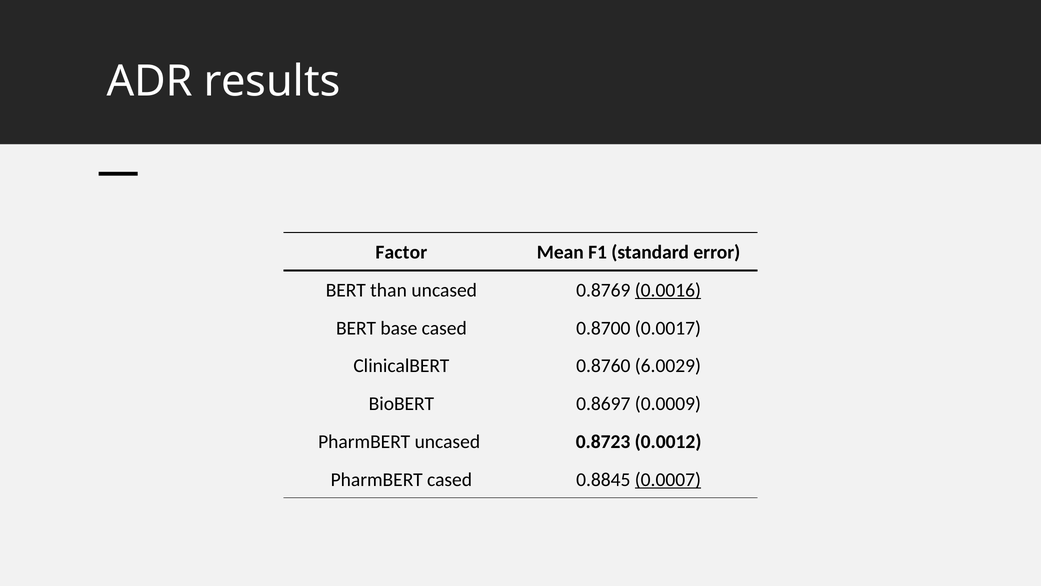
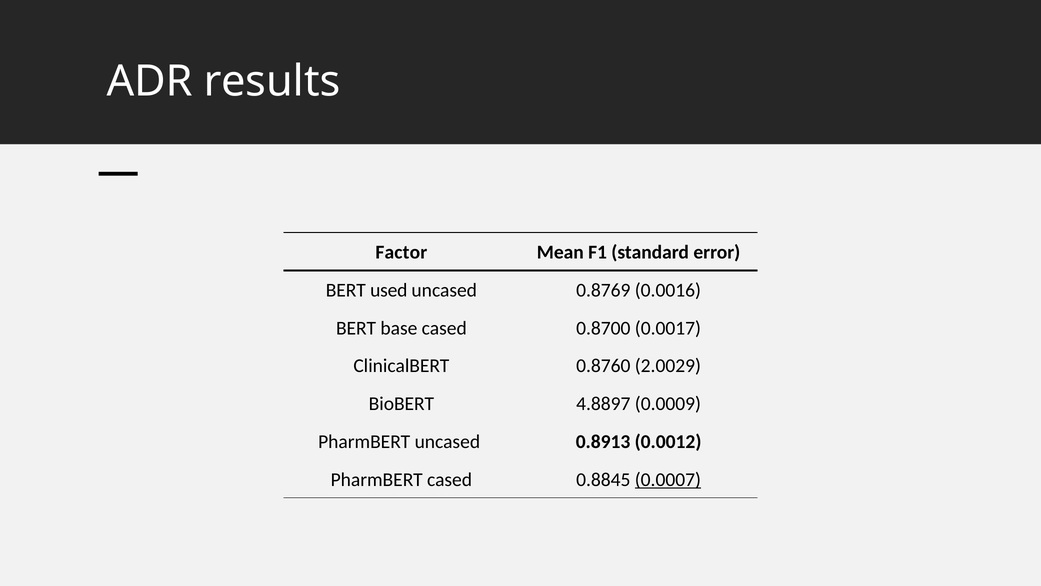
than: than -> used
0.0016 underline: present -> none
6.0029: 6.0029 -> 2.0029
0.8697: 0.8697 -> 4.8897
0.8723: 0.8723 -> 0.8913
